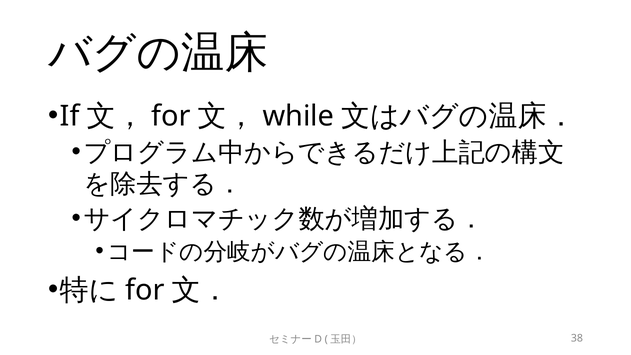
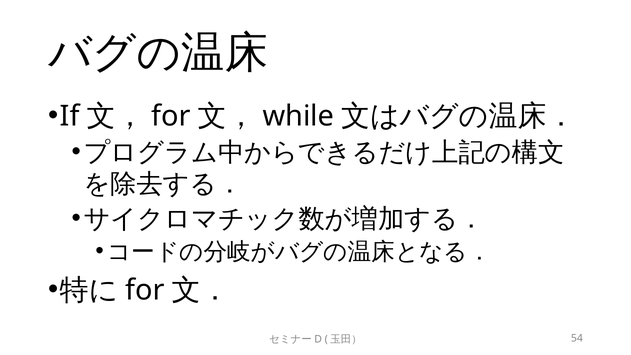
38: 38 -> 54
